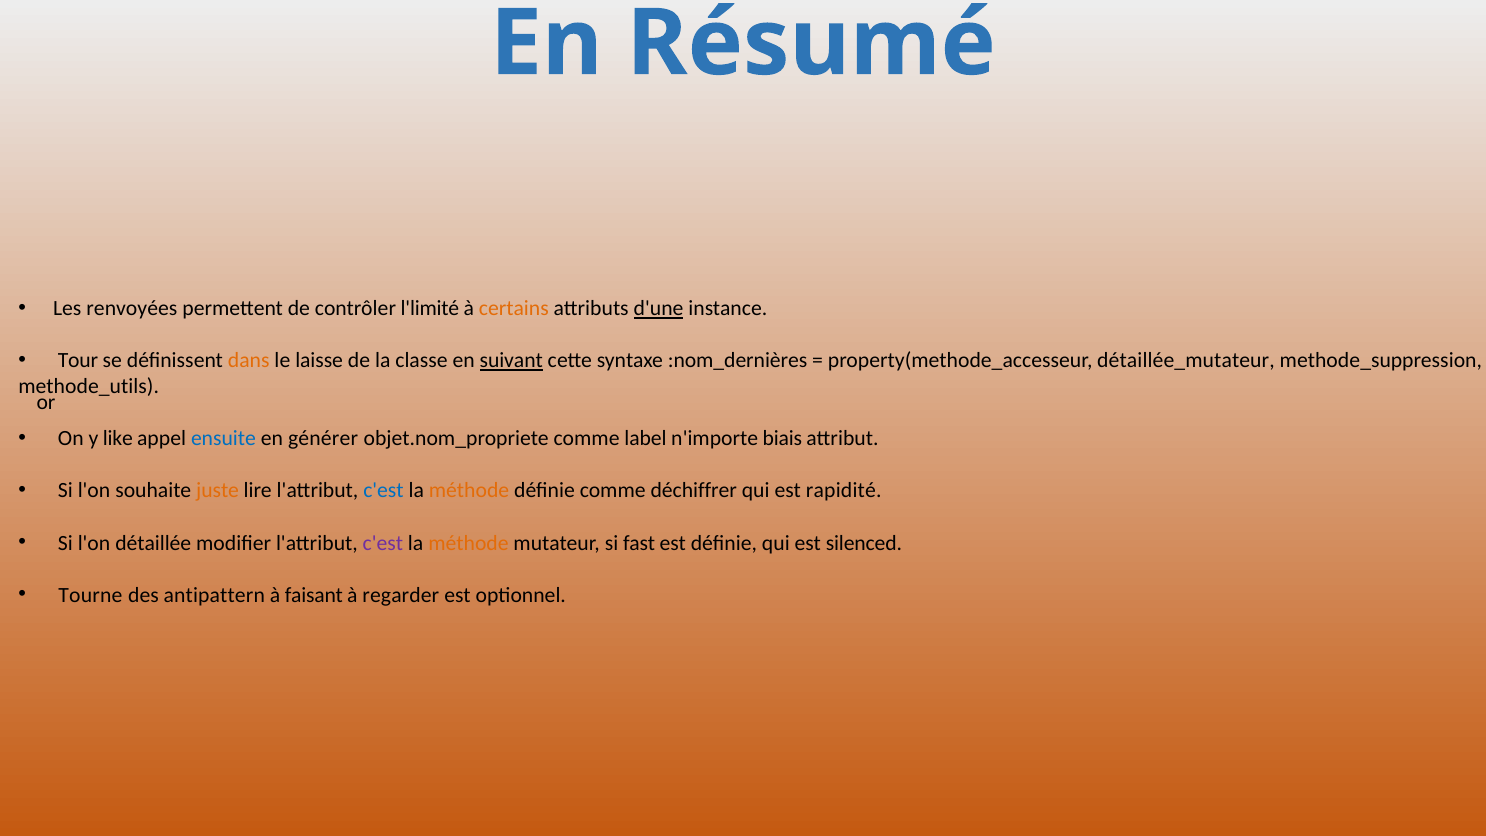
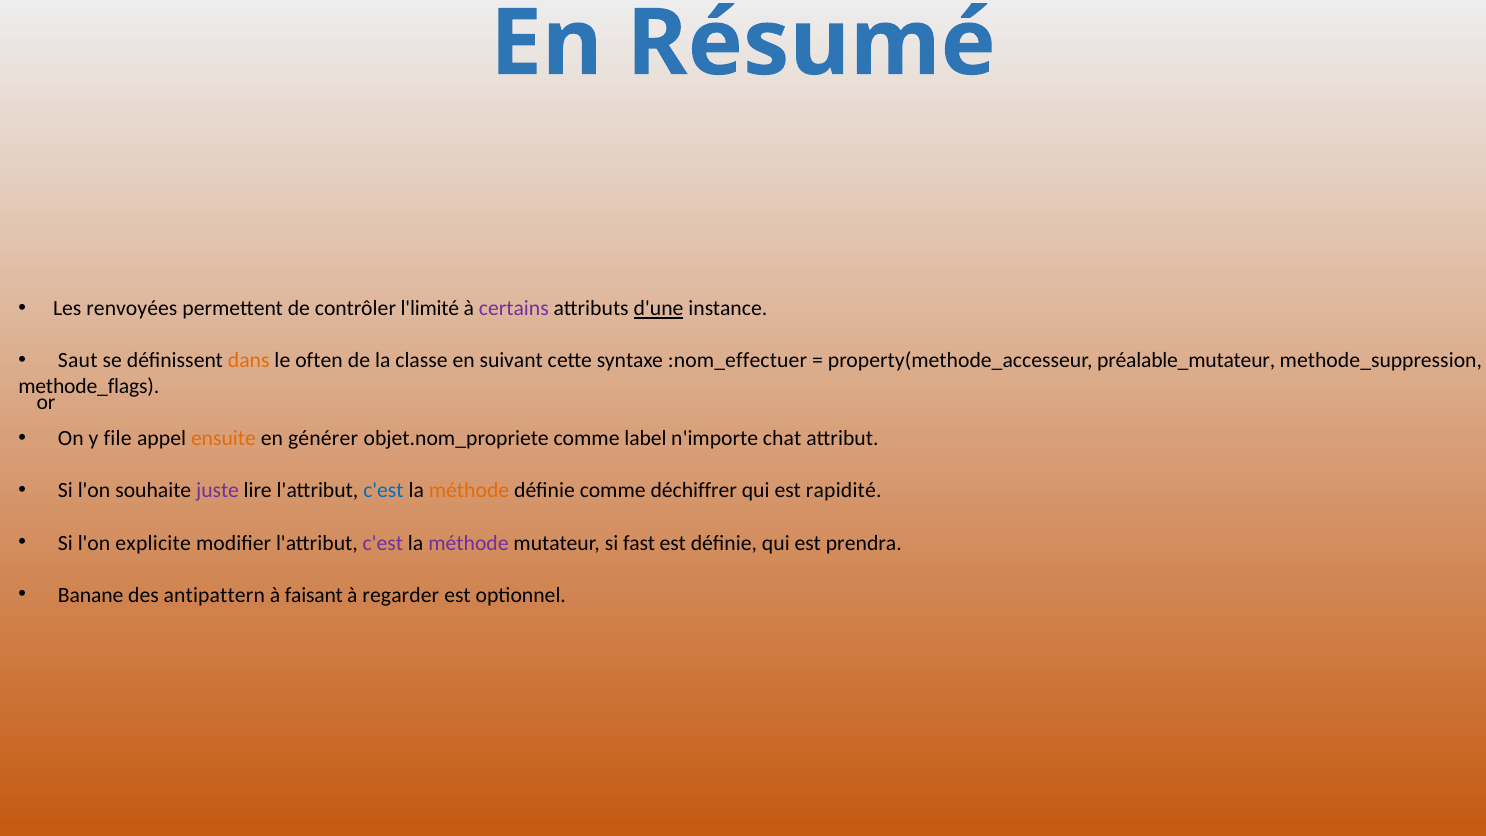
certains colour: orange -> purple
Tour: Tour -> Saut
laisse: laisse -> often
suivant underline: present -> none
:nom_dernières: :nom_dernières -> :nom_effectuer
détaillée_mutateur: détaillée_mutateur -> préalable_mutateur
methode_utils: methode_utils -> methode_flags
like: like -> file
ensuite colour: blue -> orange
biais: biais -> chat
juste colour: orange -> purple
détaillée: détaillée -> explicite
méthode at (468, 543) colour: orange -> purple
silenced: silenced -> prendra
Tourne: Tourne -> Banane
